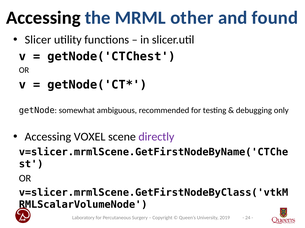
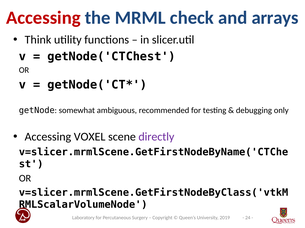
Accessing at (43, 18) colour: black -> red
other: other -> check
found: found -> arrays
Slicer: Slicer -> Think
